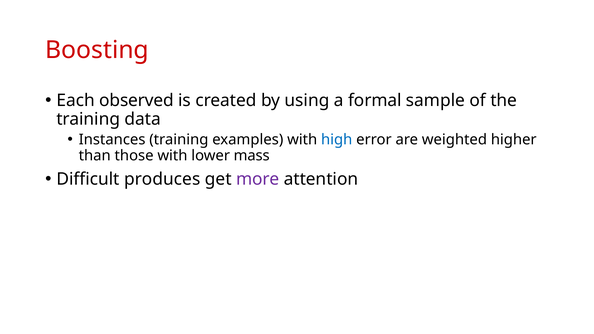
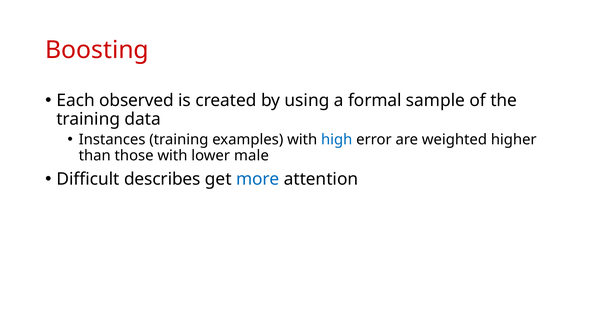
mass: mass -> male
produces: produces -> describes
more colour: purple -> blue
